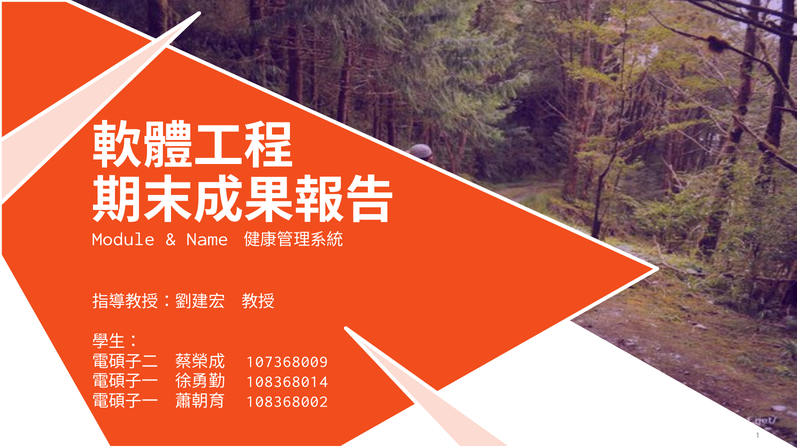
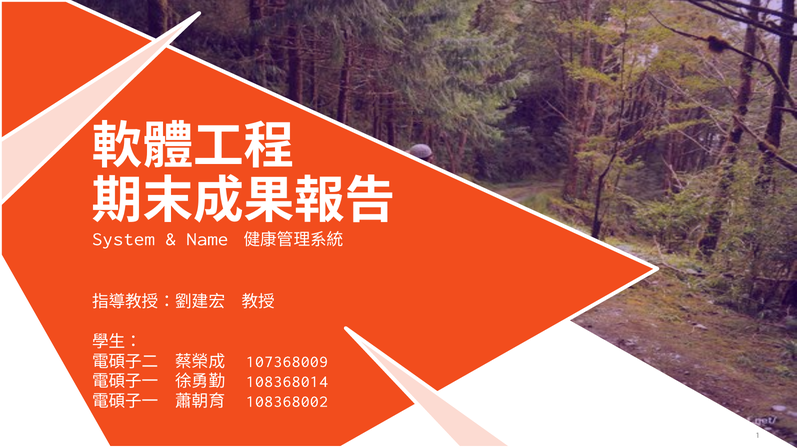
Module: Module -> System
